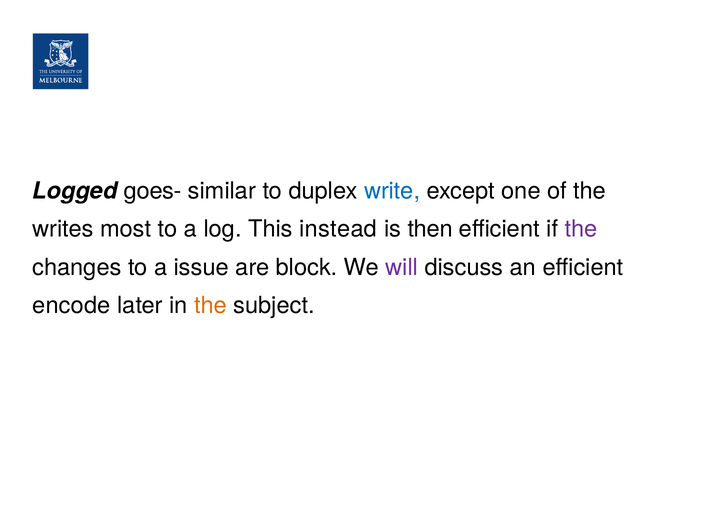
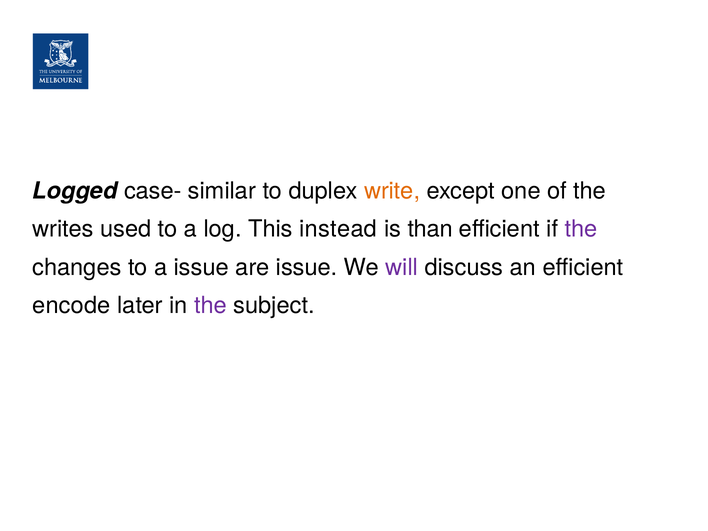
goes-: goes- -> case-
write colour: blue -> orange
most: most -> used
then: then -> than
are block: block -> issue
the at (211, 305) colour: orange -> purple
